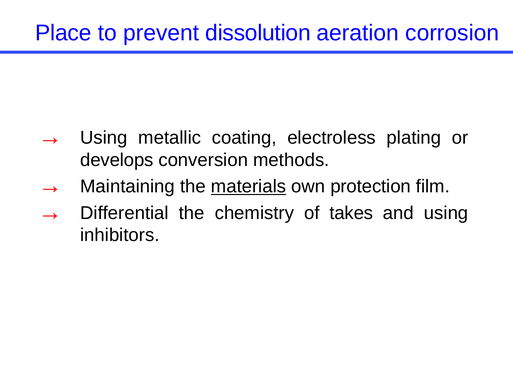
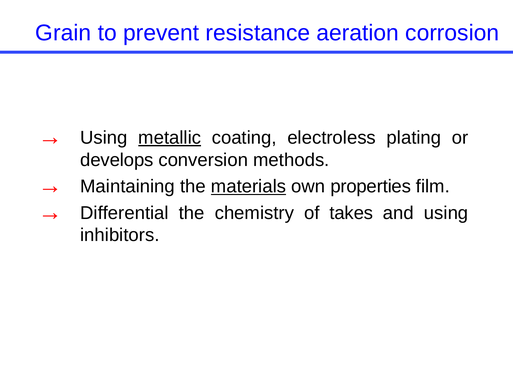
Place: Place -> Grain
dissolution: dissolution -> resistance
metallic underline: none -> present
protection: protection -> properties
